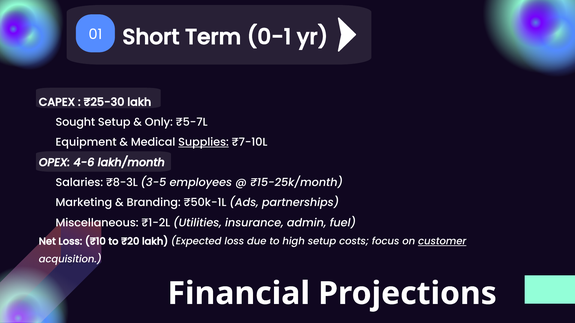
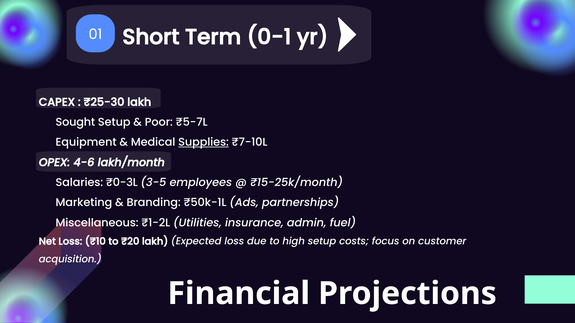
Only: Only -> Poor
₹8-3L: ₹8-3L -> ₹0-3L
customer underline: present -> none
